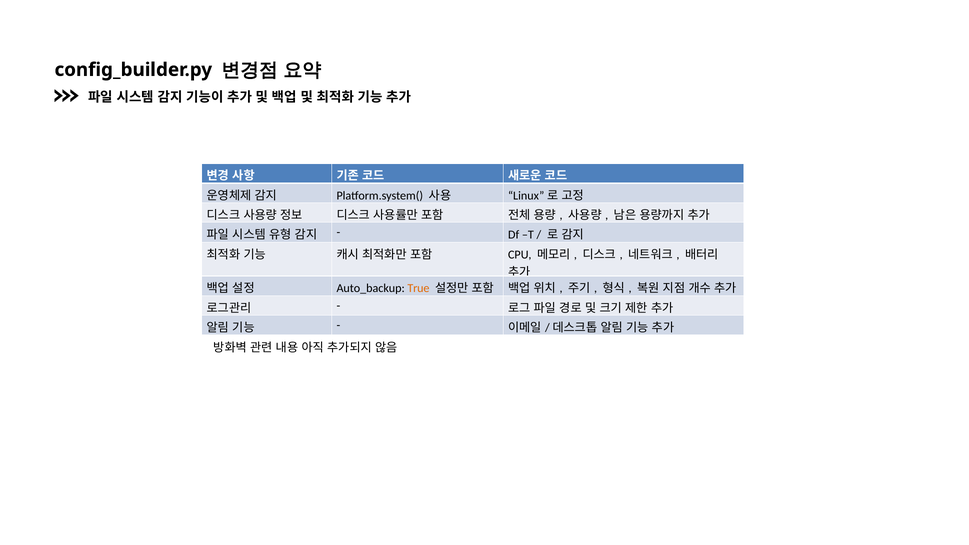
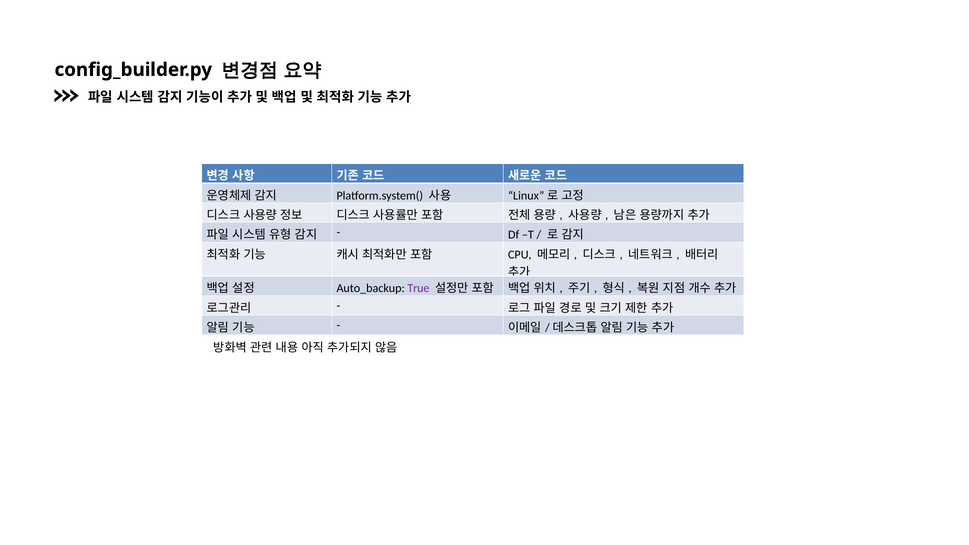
True colour: orange -> purple
